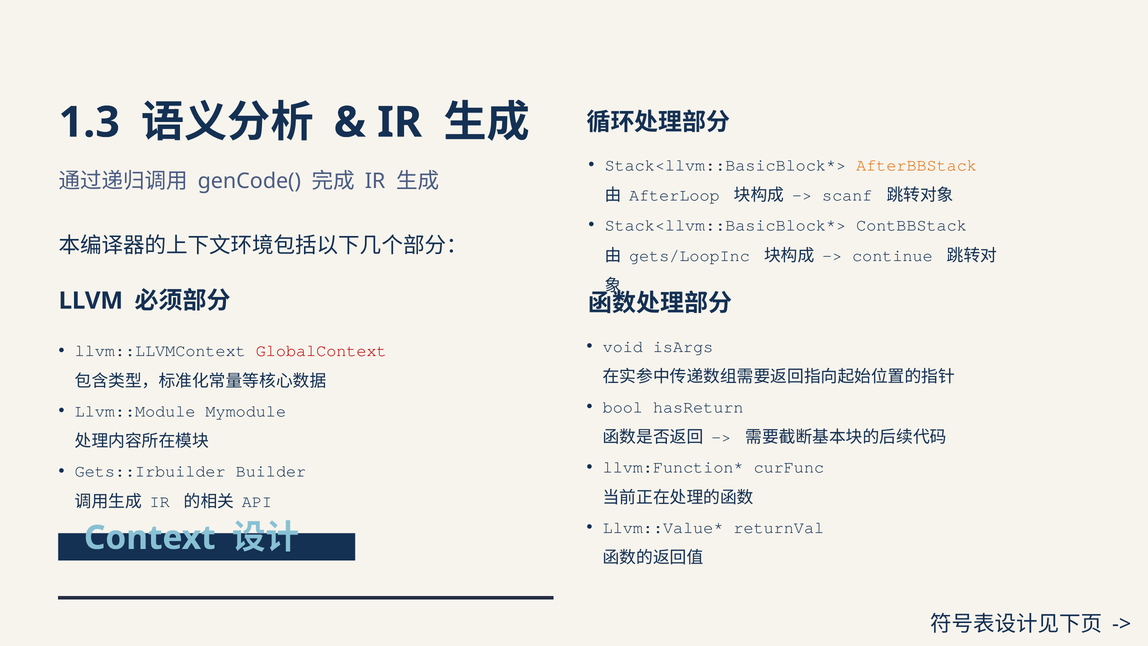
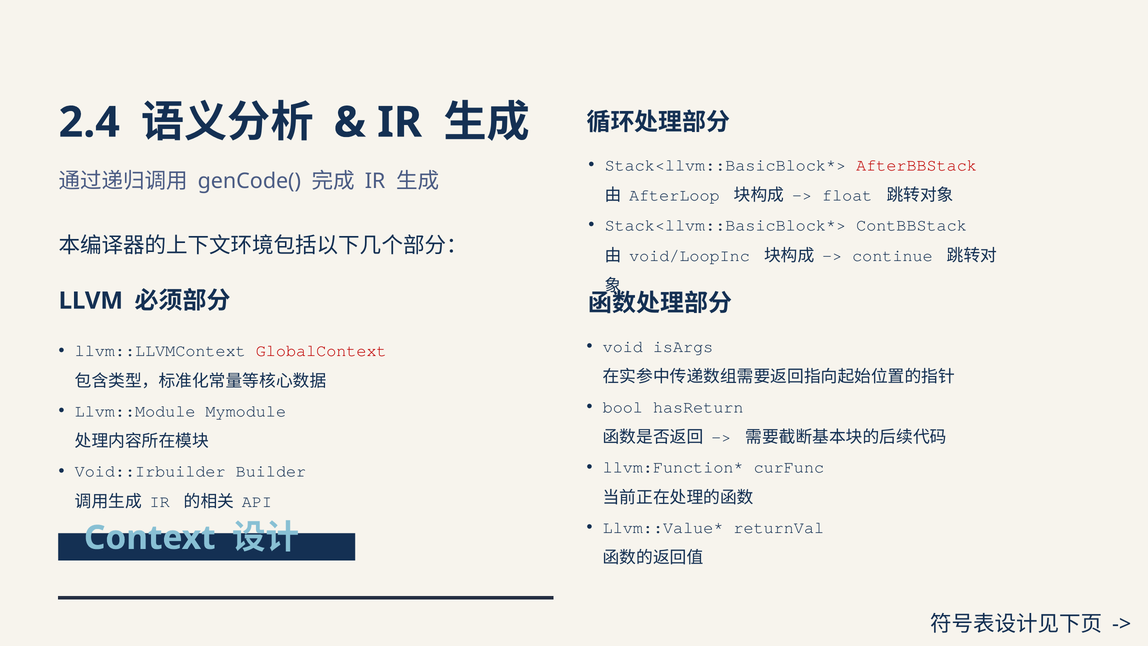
1.3: 1.3 -> 2.4
AfterBBStack colour: orange -> red
scanf: scanf -> float
gets/LoopInc: gets/LoopInc -> void/LoopInc
Gets::Irbuilder: Gets::Irbuilder -> Void::Irbuilder
